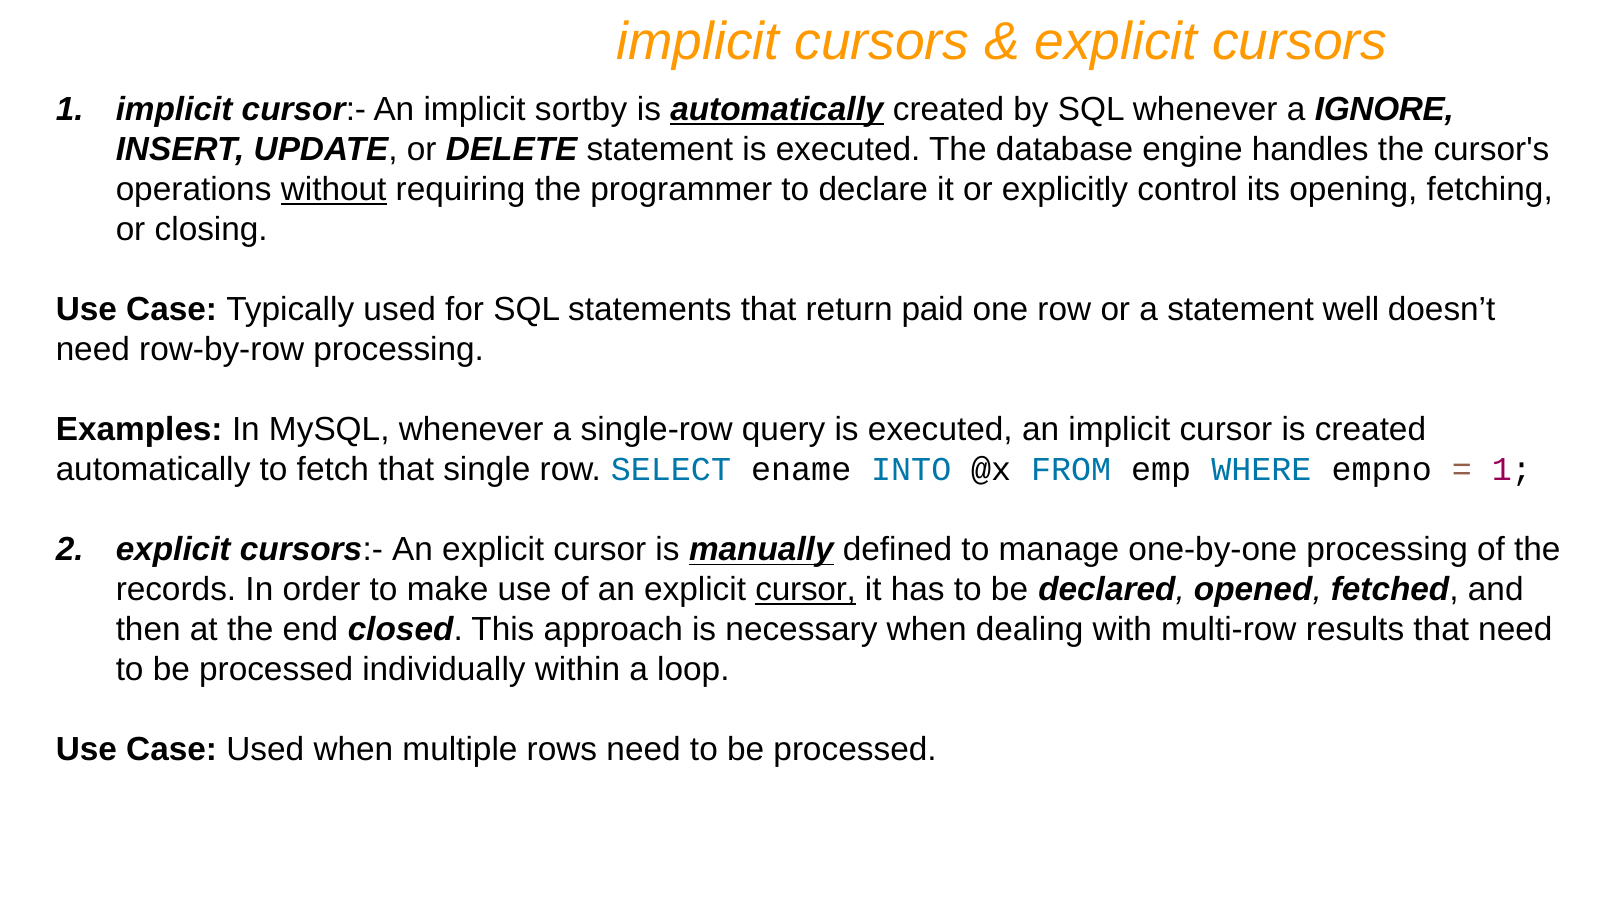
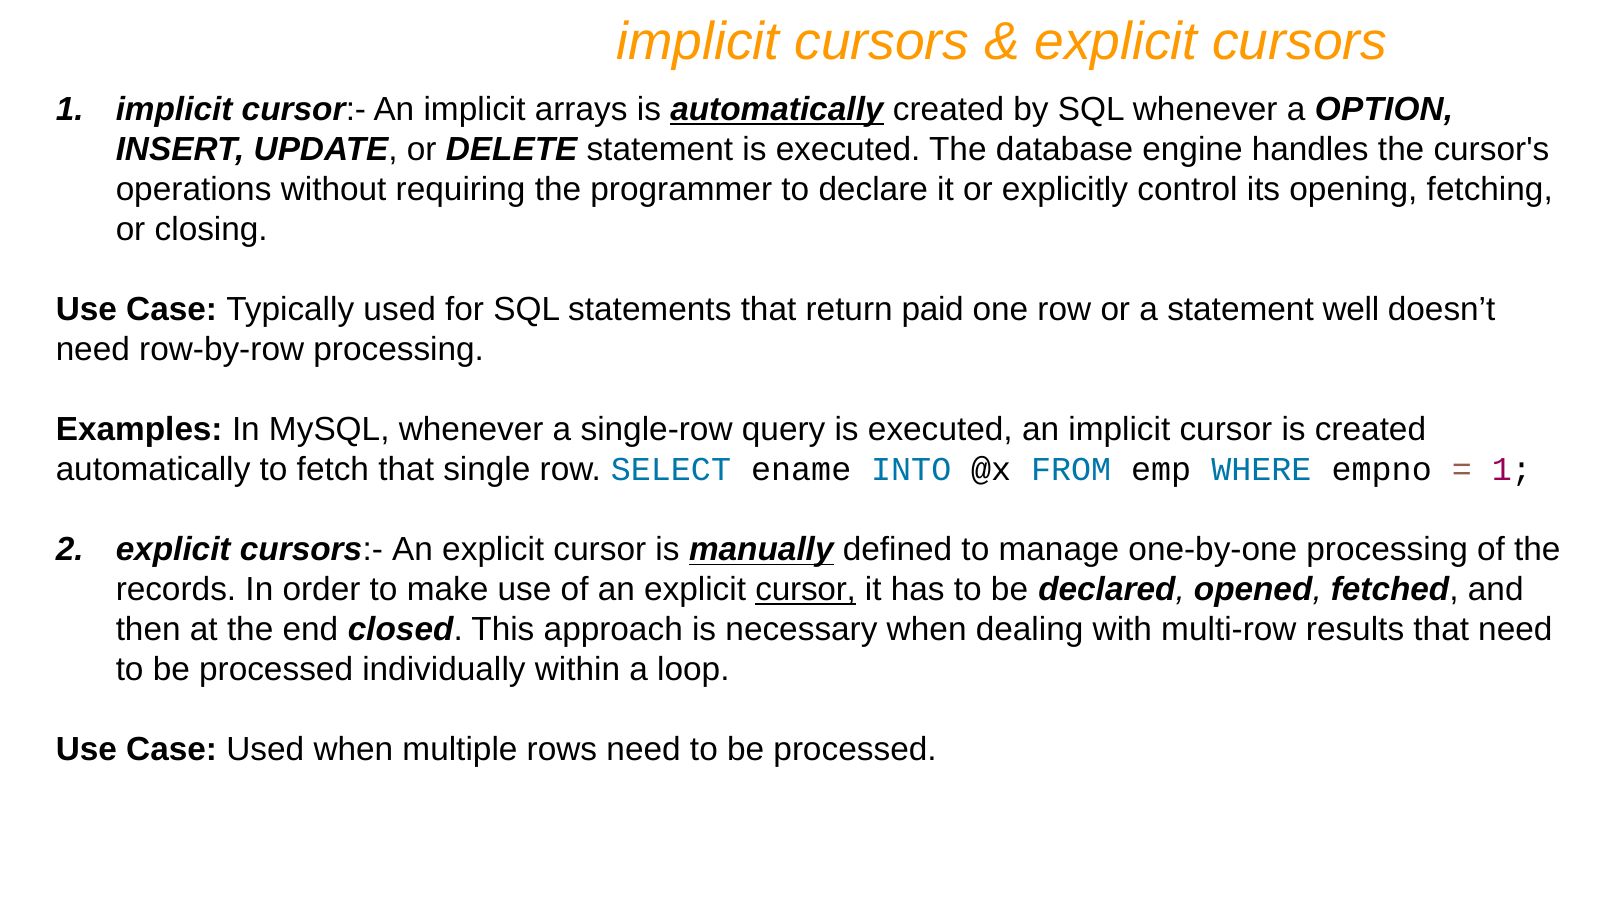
sortby: sortby -> arrays
IGNORE: IGNORE -> OPTION
without underline: present -> none
